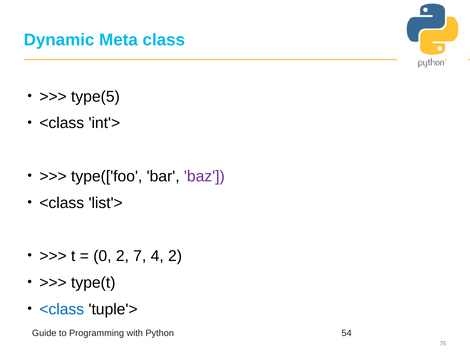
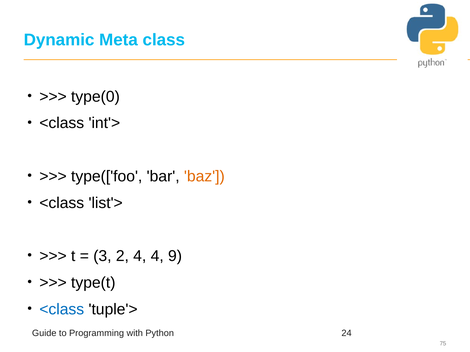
type(5: type(5 -> type(0
baz colour: purple -> orange
0: 0 -> 3
2 7: 7 -> 4
4 2: 2 -> 9
54: 54 -> 24
